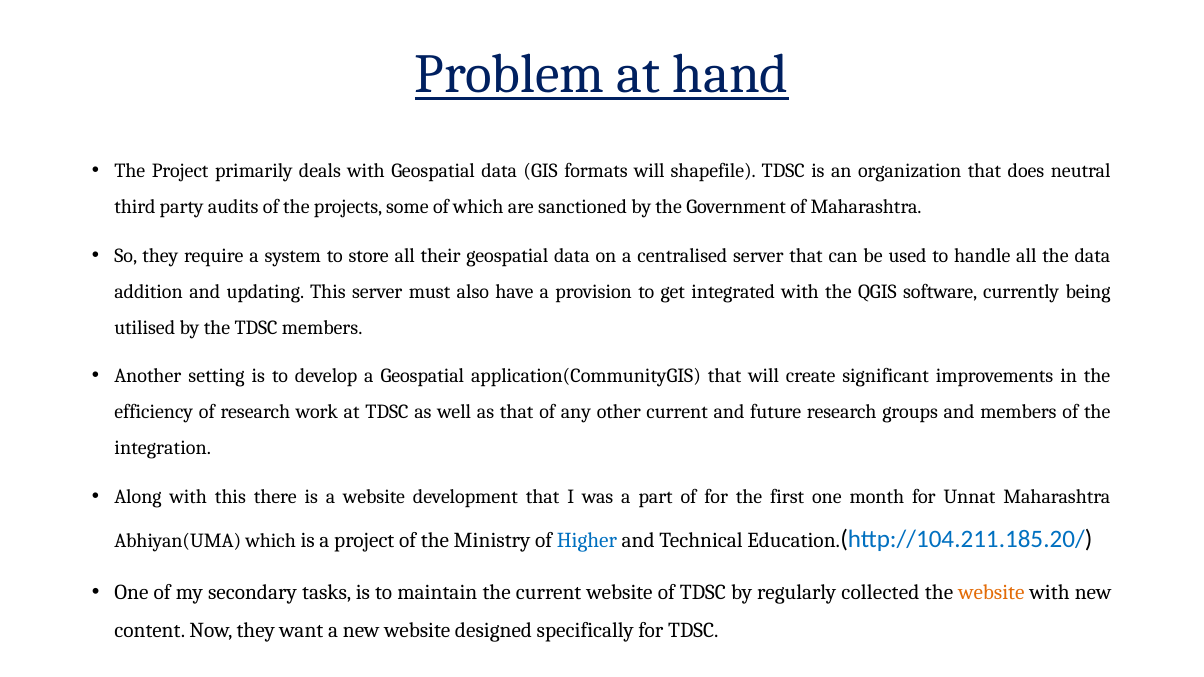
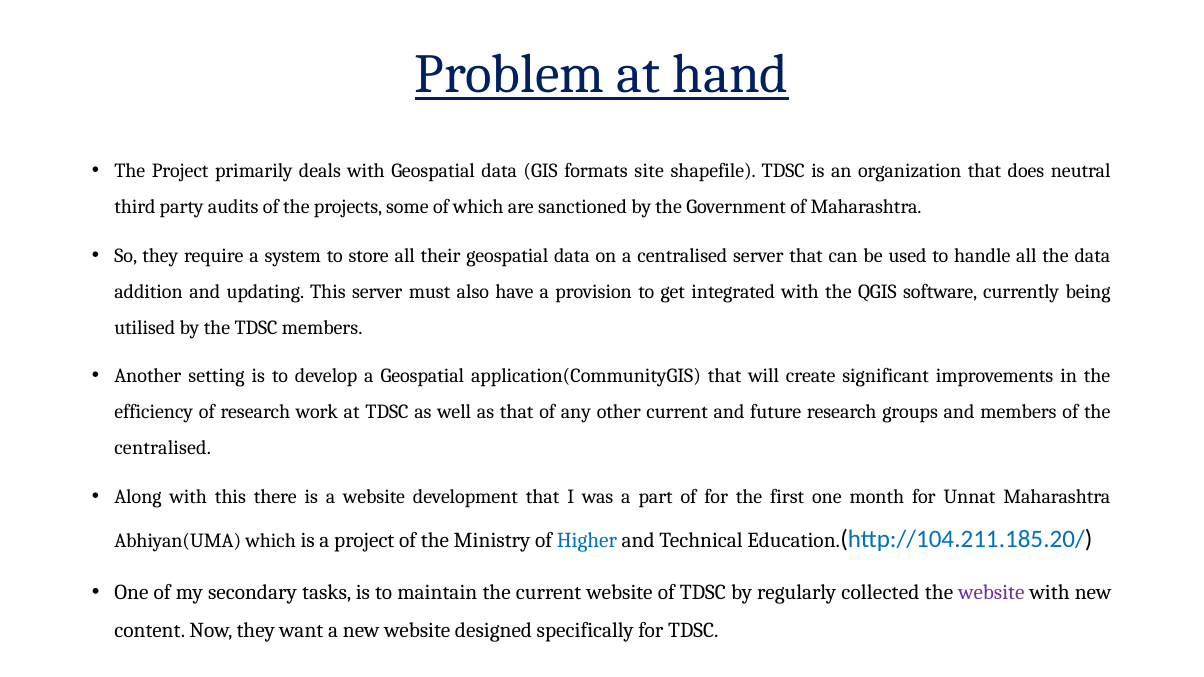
formats will: will -> site
integration at (163, 449): integration -> centralised
website at (991, 593) colour: orange -> purple
